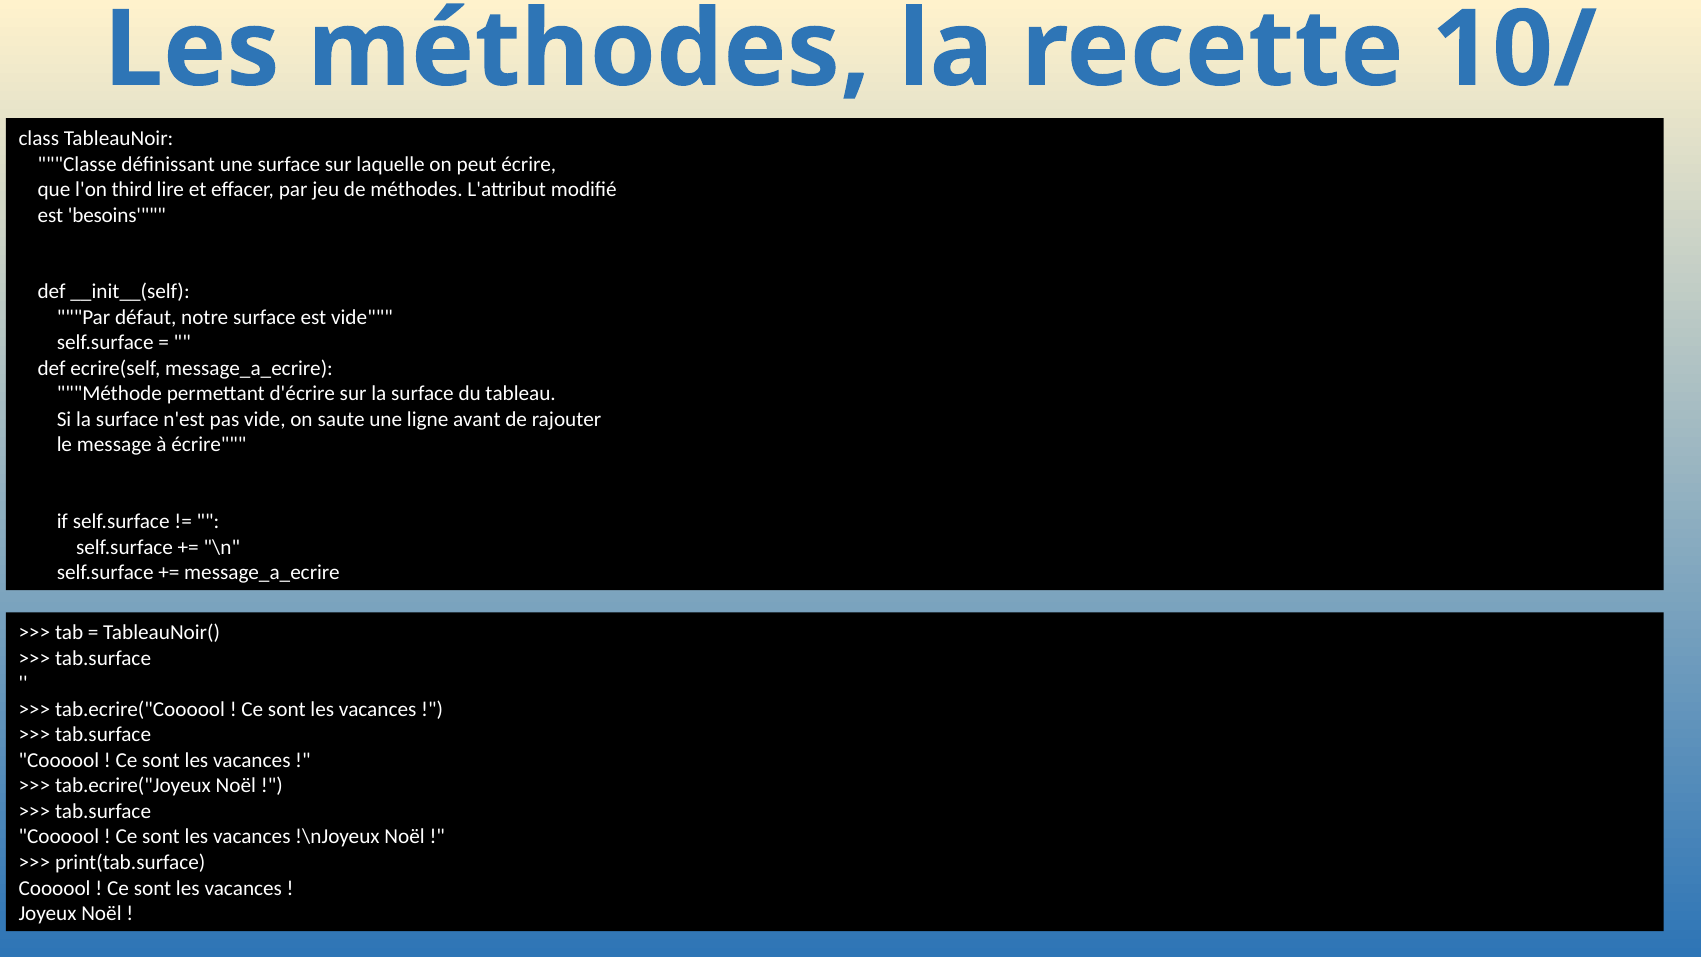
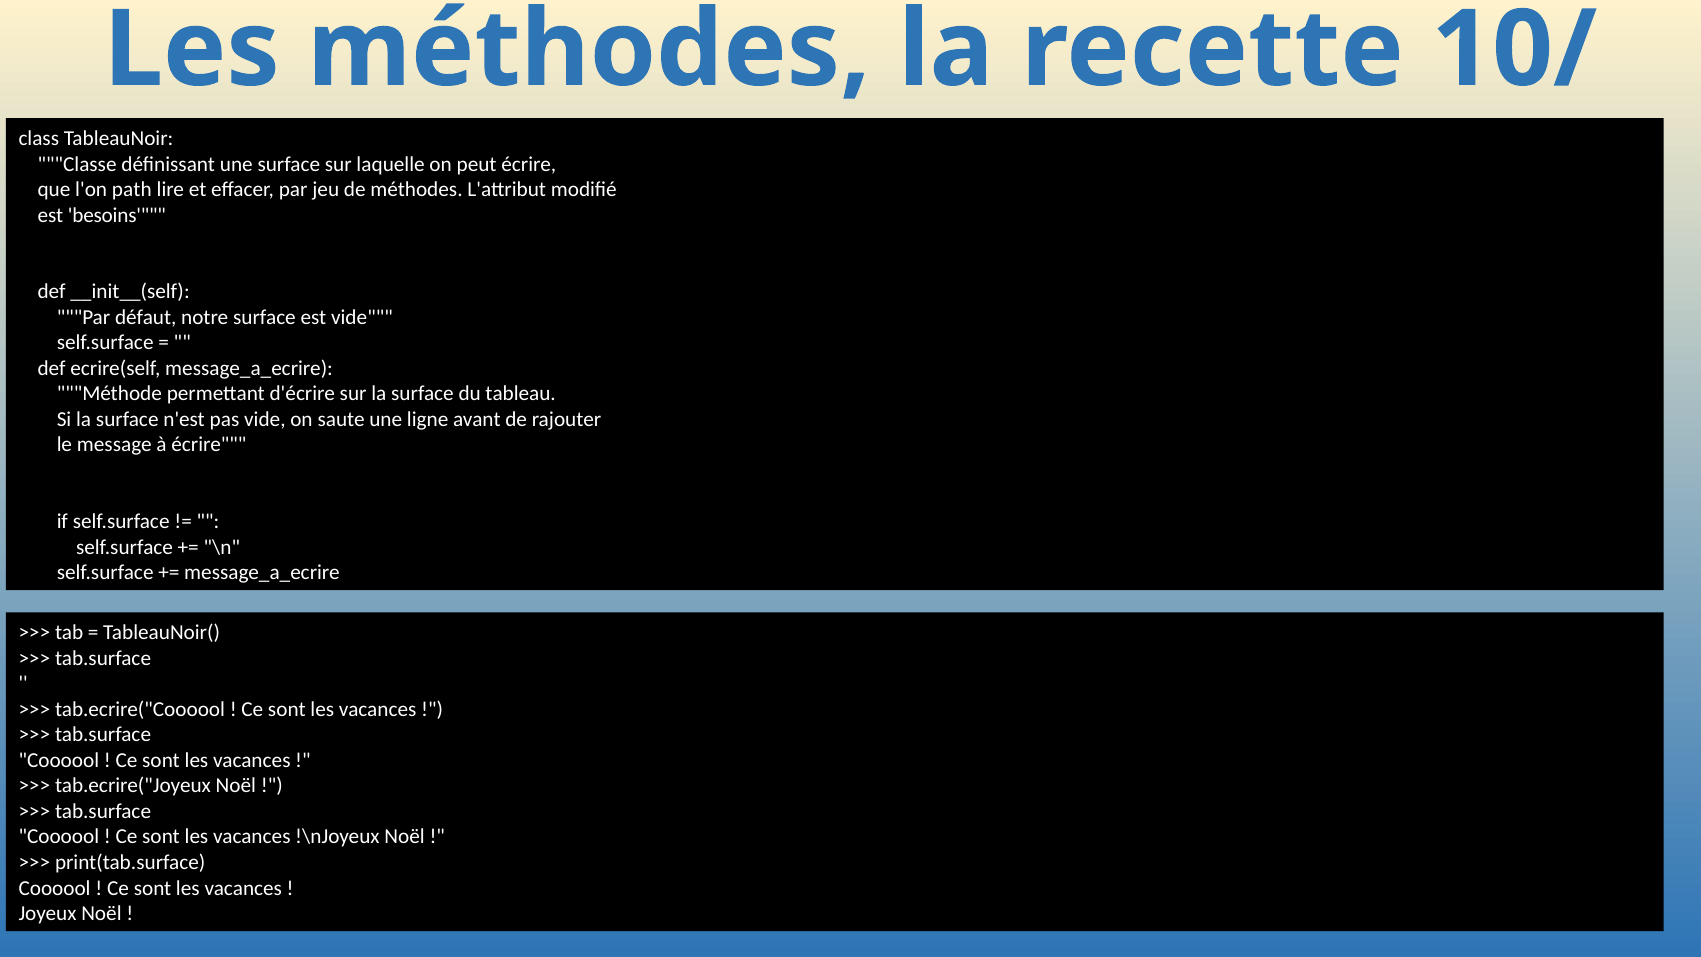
third: third -> path
